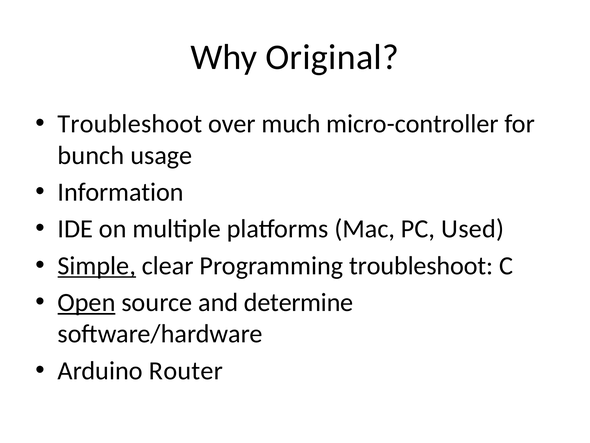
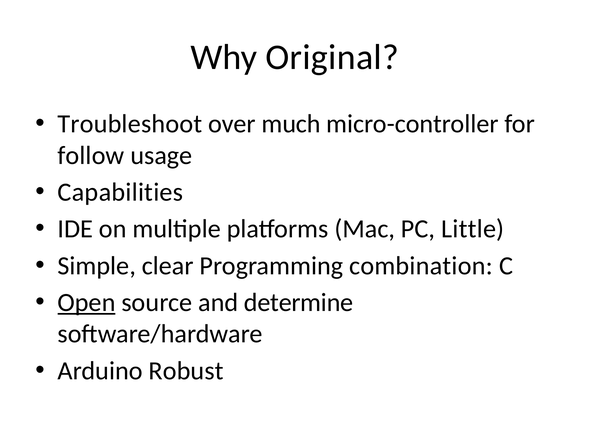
bunch: bunch -> follow
Information: Information -> Capabilities
Used: Used -> Little
Simple underline: present -> none
Programming troubleshoot: troubleshoot -> combination
Router: Router -> Robust
